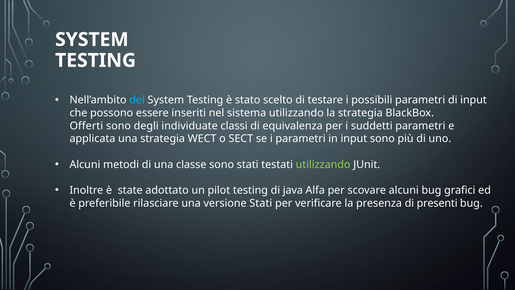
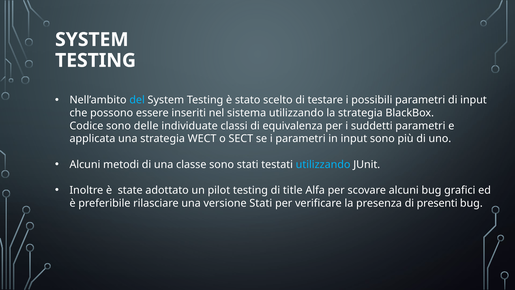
Offerti: Offerti -> Codice
degli: degli -> delle
utilizzando at (323, 164) colour: light green -> light blue
java: java -> title
